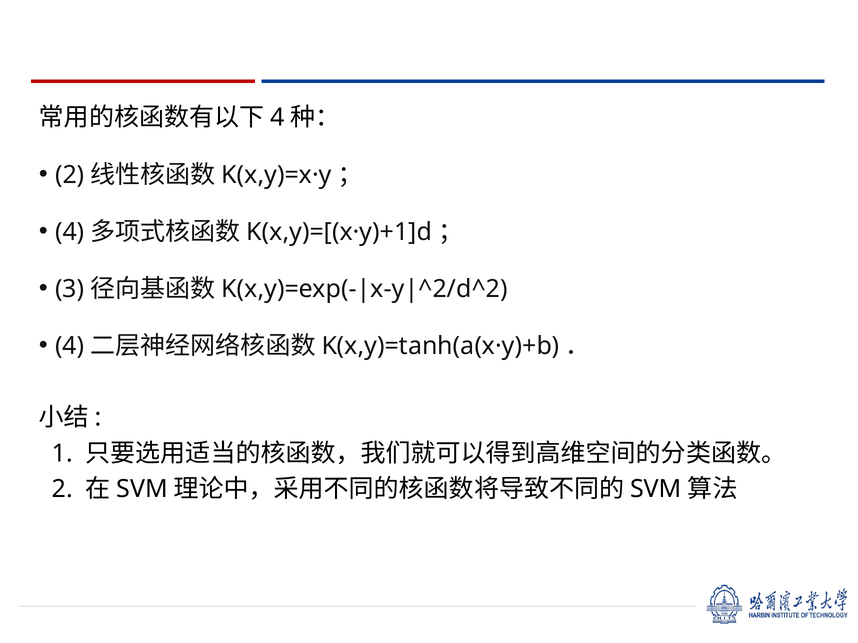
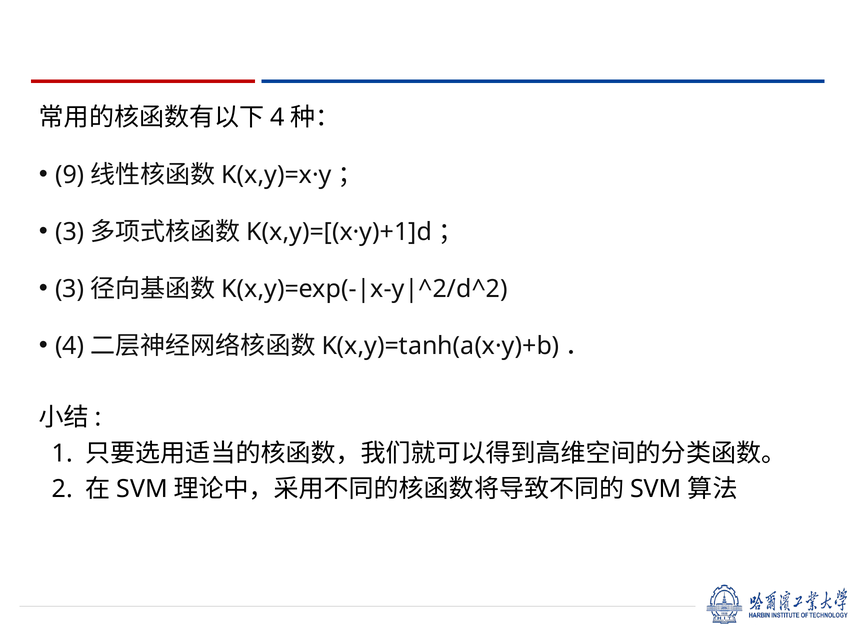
2 at (70, 175): 2 -> 9
4 at (70, 232): 4 -> 3
